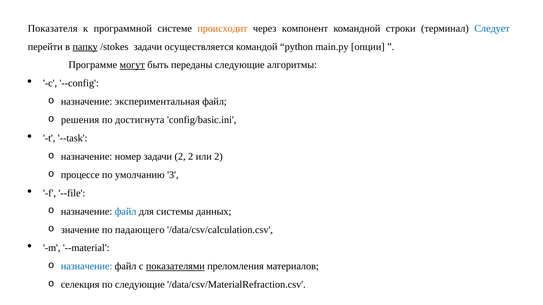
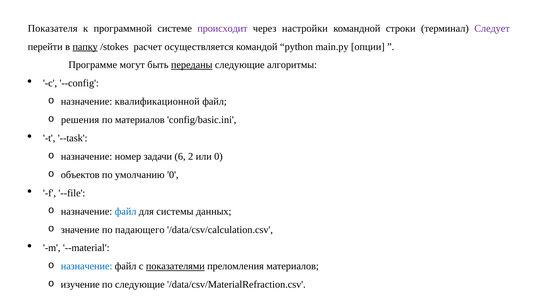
происходит colour: orange -> purple
компонент: компонент -> настройки
Следует colour: blue -> purple
/stokes задачи: задачи -> расчет
могут underline: present -> none
переданы underline: none -> present
экспериментальная: экспериментальная -> квалификационной
по достигнута: достигнута -> материалов
задачи 2: 2 -> 6
или 2: 2 -> 0
процессе: процессе -> объектов
умолчанию 3: 3 -> 0
селекция: селекция -> изучение
